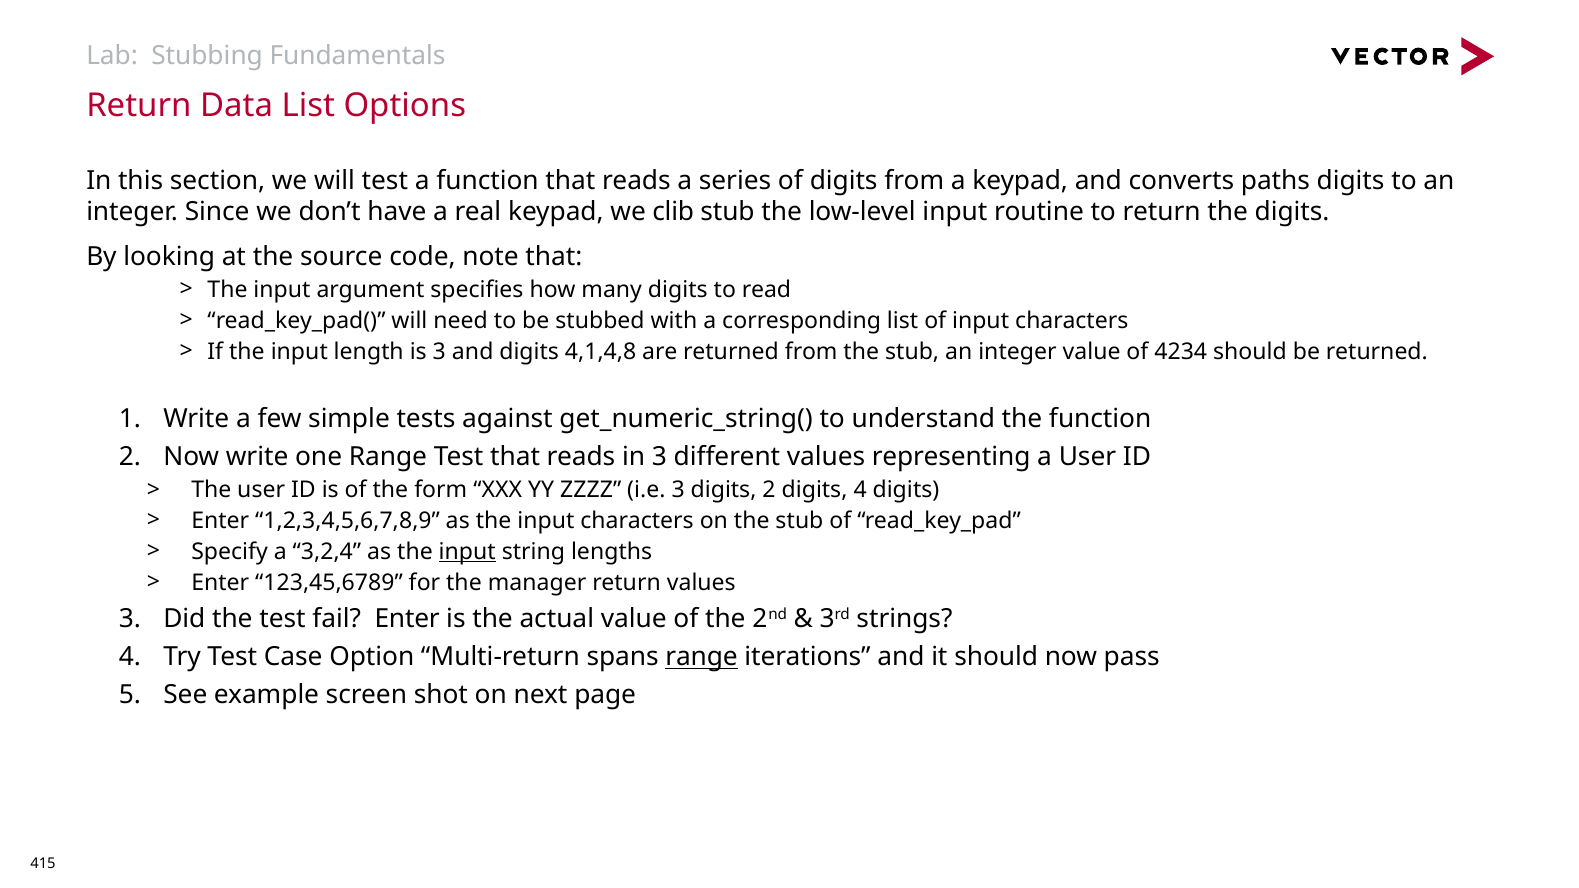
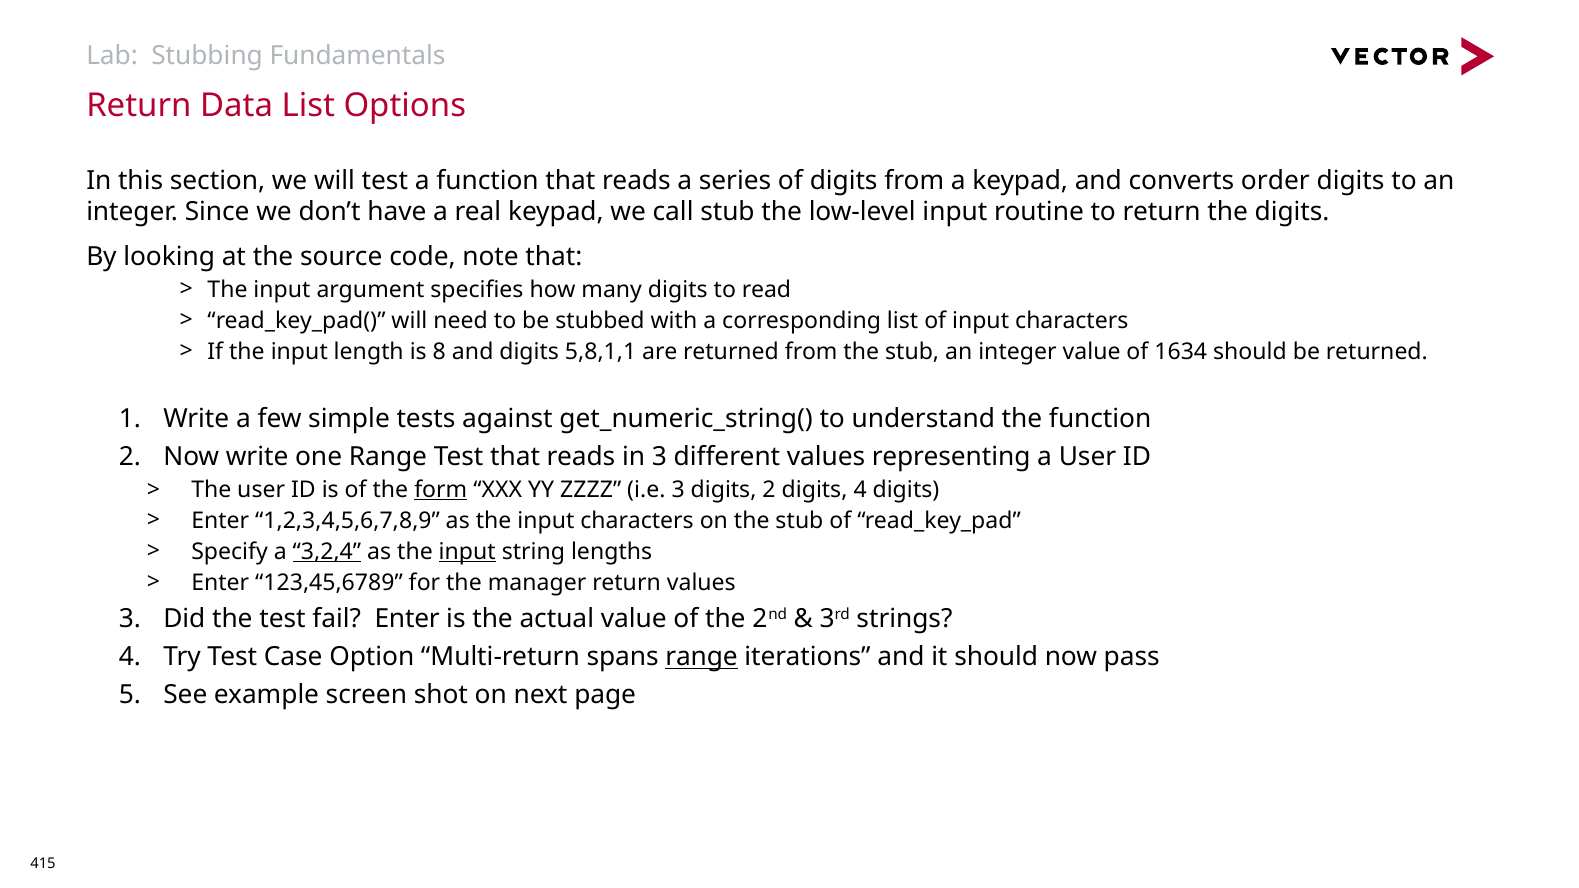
paths: paths -> order
clib: clib -> call
is 3: 3 -> 8
4,1,4,8: 4,1,4,8 -> 5,8,1,1
4234: 4234 -> 1634
form underline: none -> present
3,2,4 underline: none -> present
